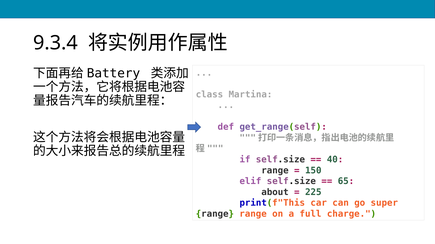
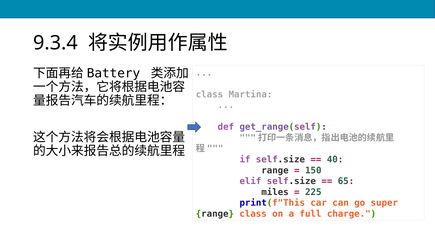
about: about -> miles
range range: range -> class
